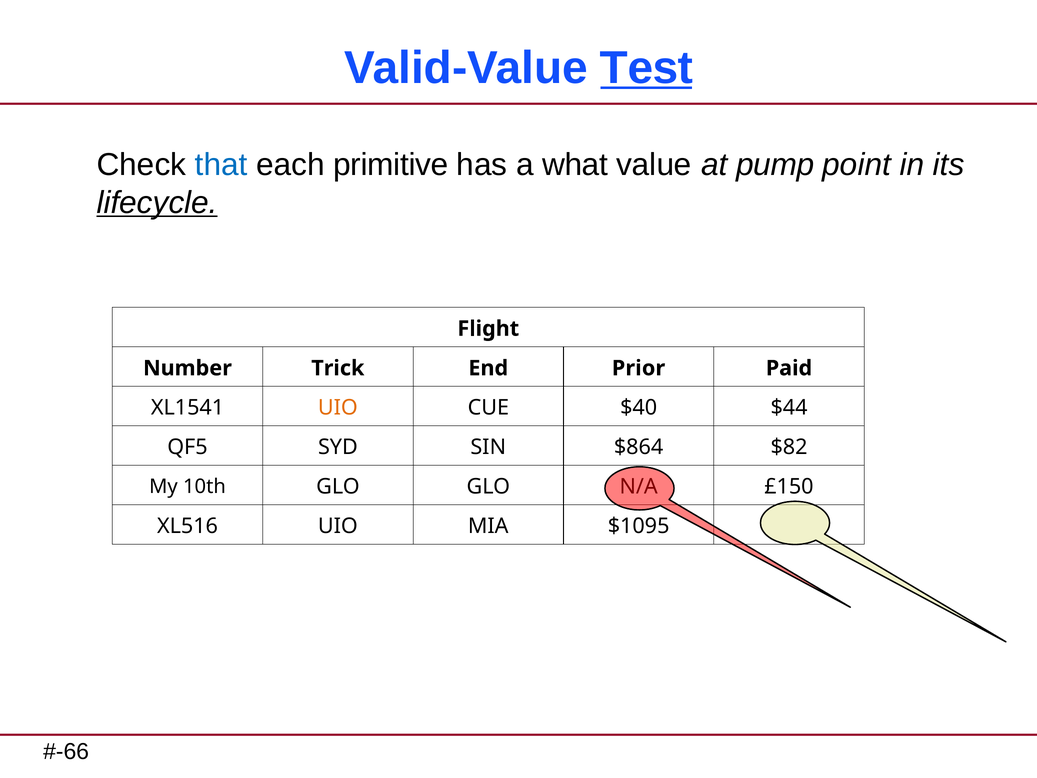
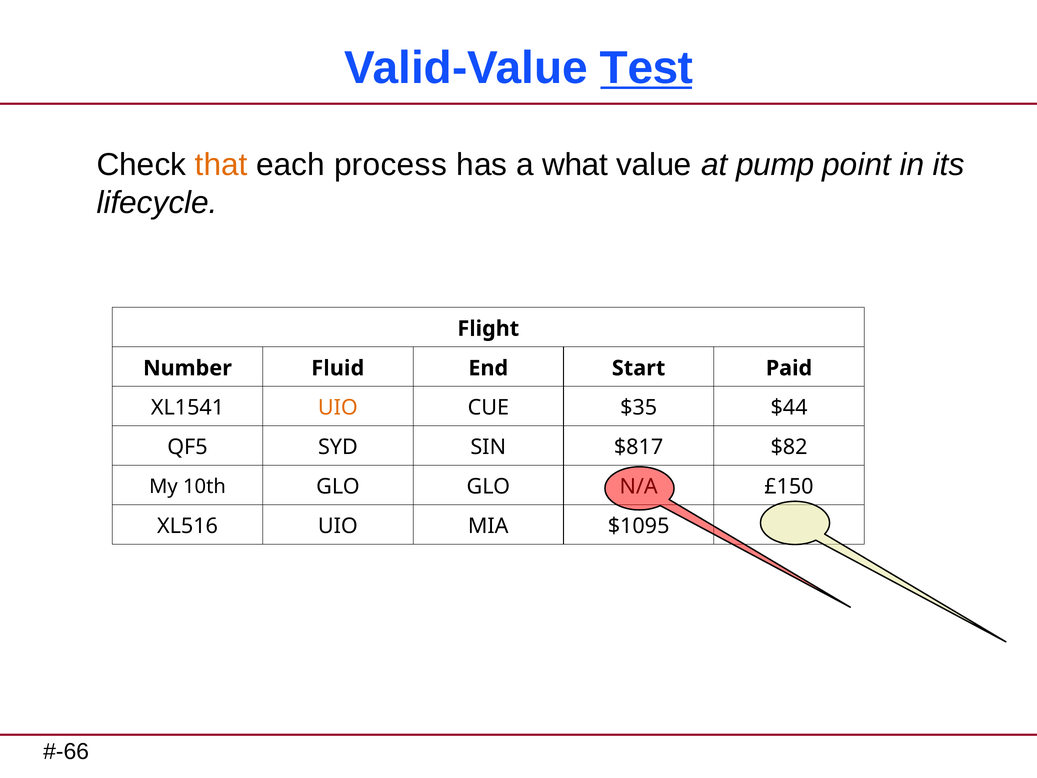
that colour: blue -> orange
primitive: primitive -> process
lifecycle underline: present -> none
Trick: Trick -> Fluid
Prior: Prior -> Start
$40: $40 -> $35
$864: $864 -> $817
